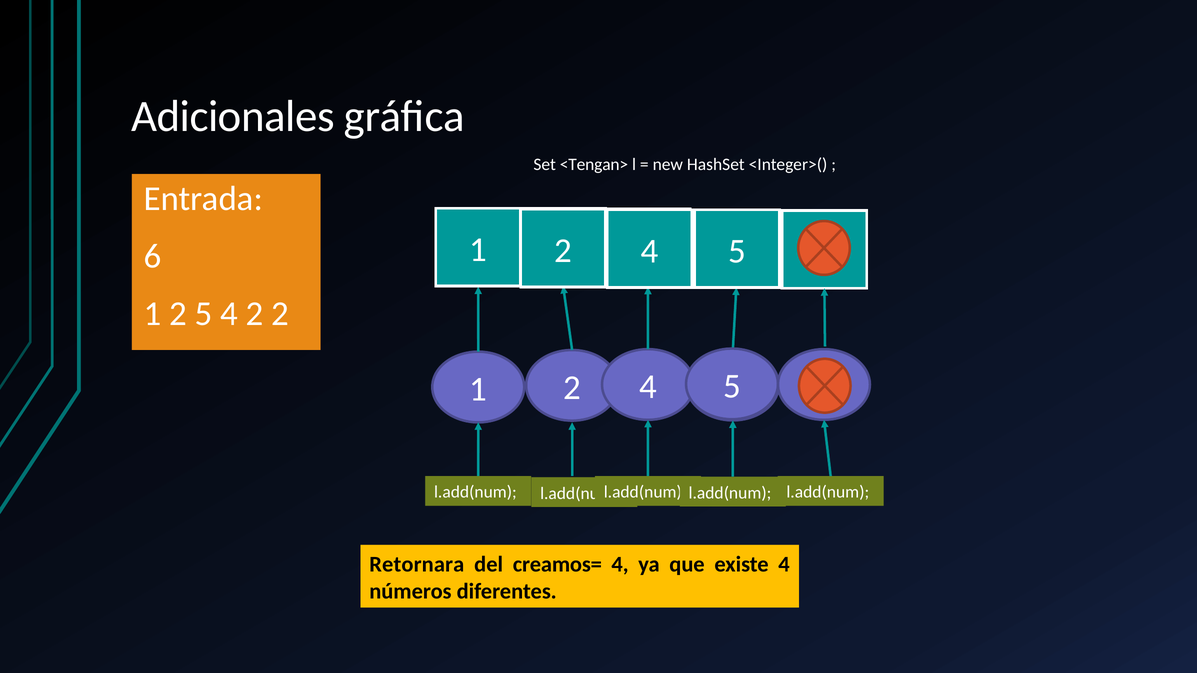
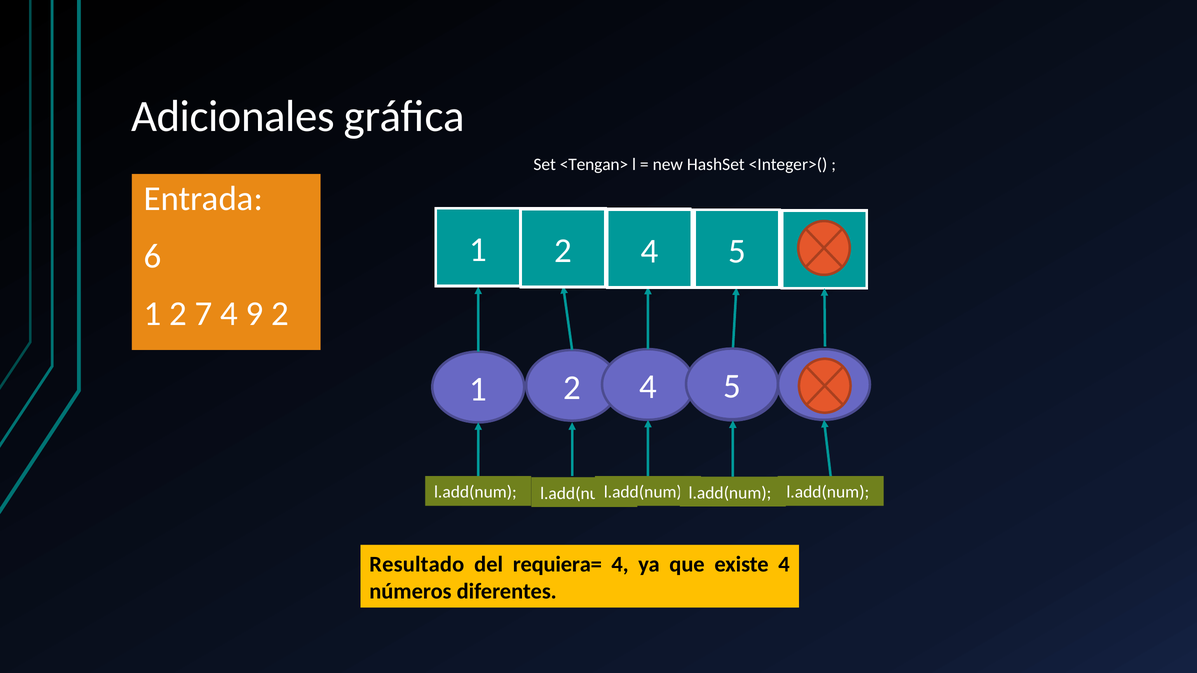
2 5: 5 -> 7
4 2: 2 -> 9
Retornara: Retornara -> Resultado
creamos=: creamos= -> requiera=
